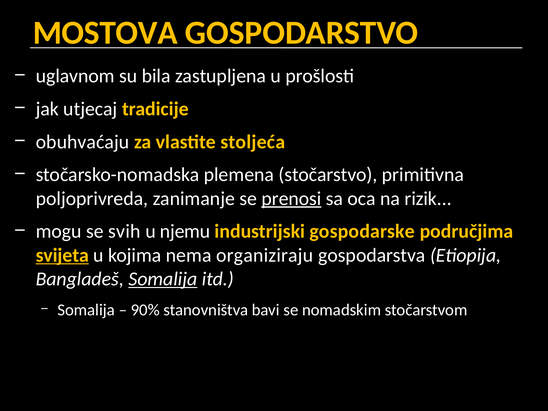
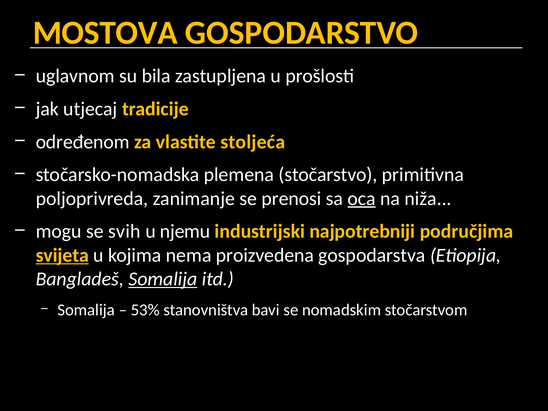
obuhvaćaju: obuhvaćaju -> određenom
prenosi underline: present -> none
oca underline: none -> present
rizik: rizik -> niža
gospodarske: gospodarske -> najpotrebniji
organiziraju: organiziraju -> proizvedena
90%: 90% -> 53%
